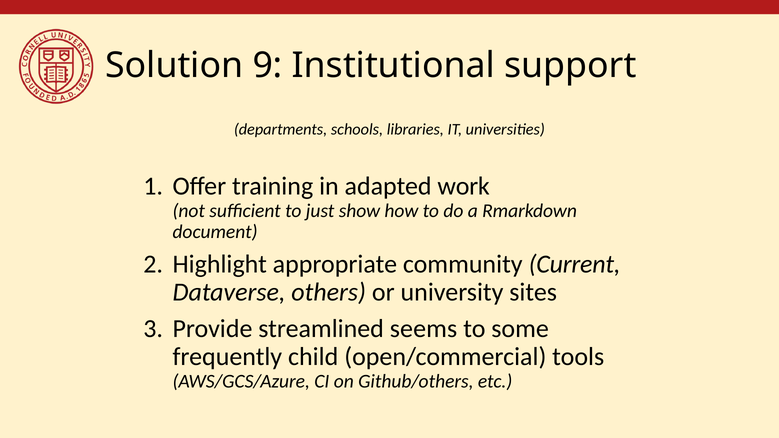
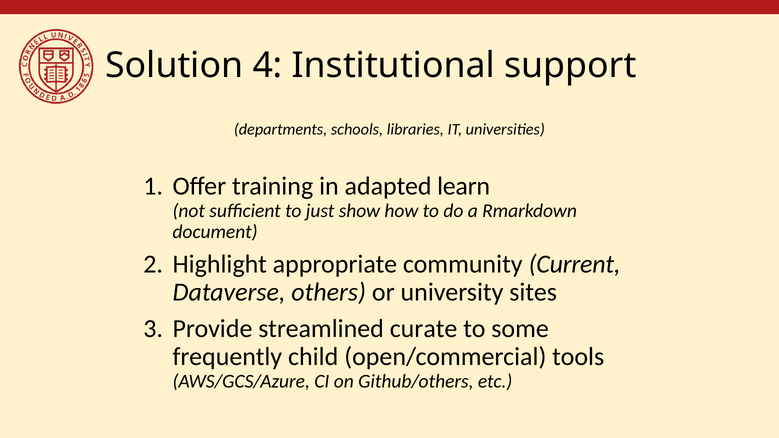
9: 9 -> 4
work: work -> learn
seems: seems -> curate
